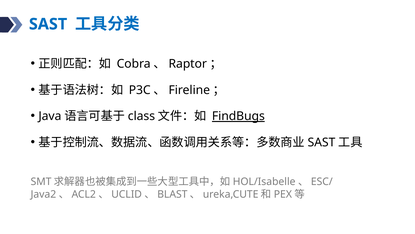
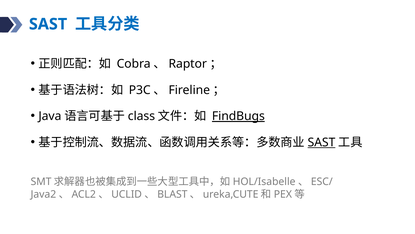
SAST at (321, 142) underline: none -> present
